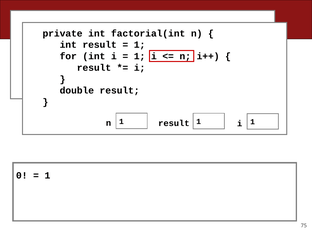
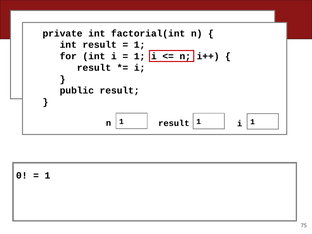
double at (77, 91): double -> public
